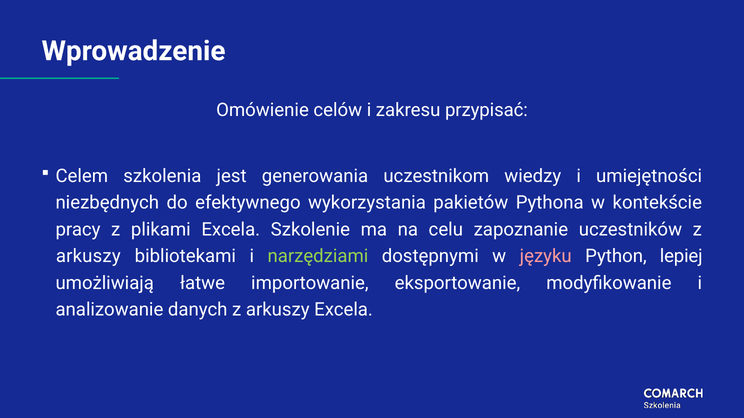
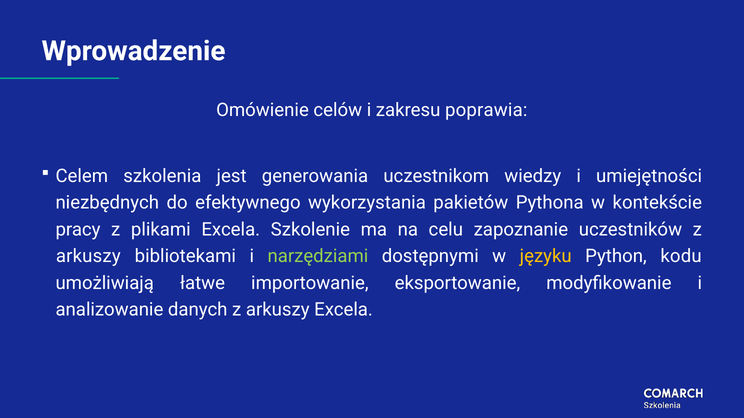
przypisać: przypisać -> poprawia
języku colour: pink -> yellow
lepiej: lepiej -> kodu
